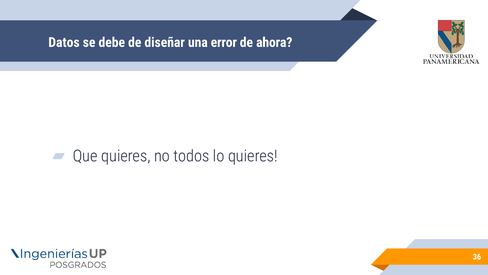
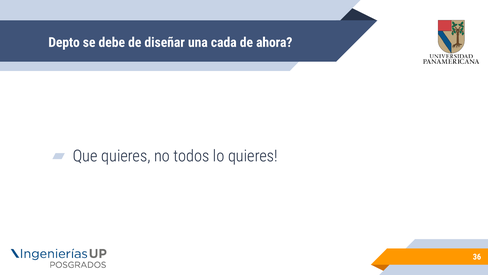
Datos: Datos -> Depto
error: error -> cada
